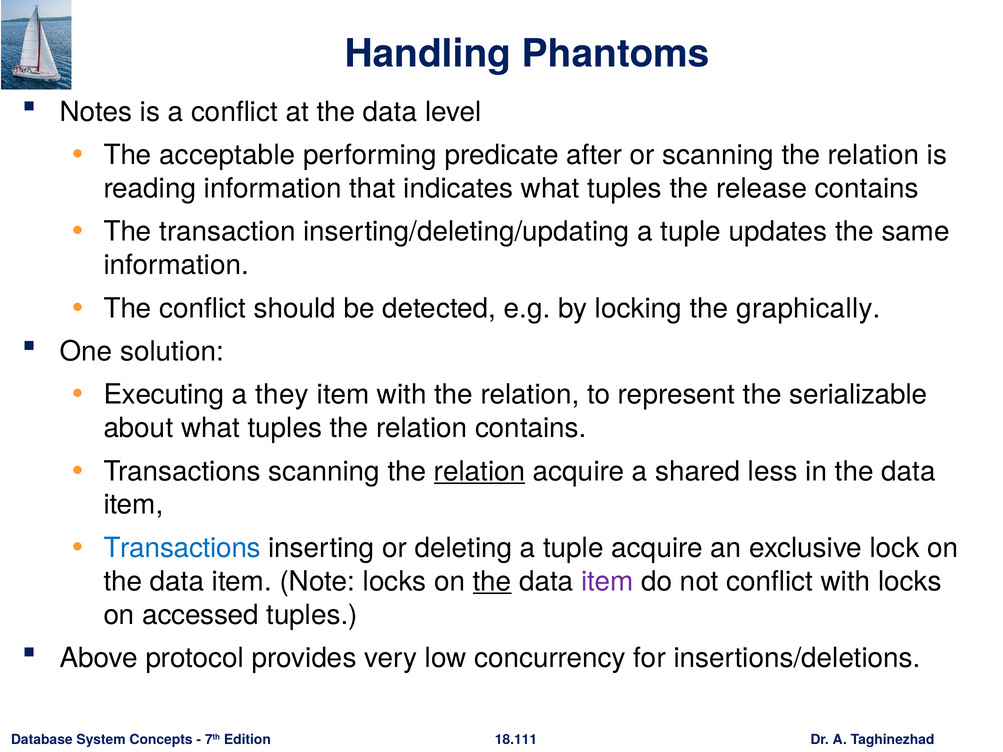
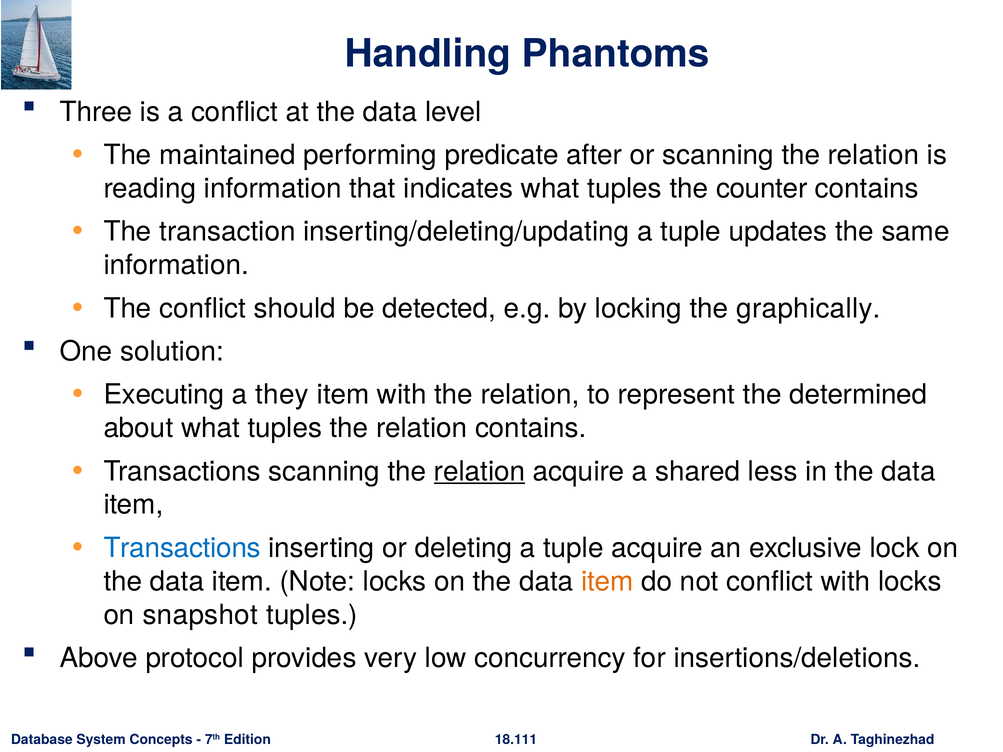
Notes: Notes -> Three
acceptable: acceptable -> maintained
release: release -> counter
serializable: serializable -> determined
the at (492, 582) underline: present -> none
item at (607, 582) colour: purple -> orange
accessed: accessed -> snapshot
